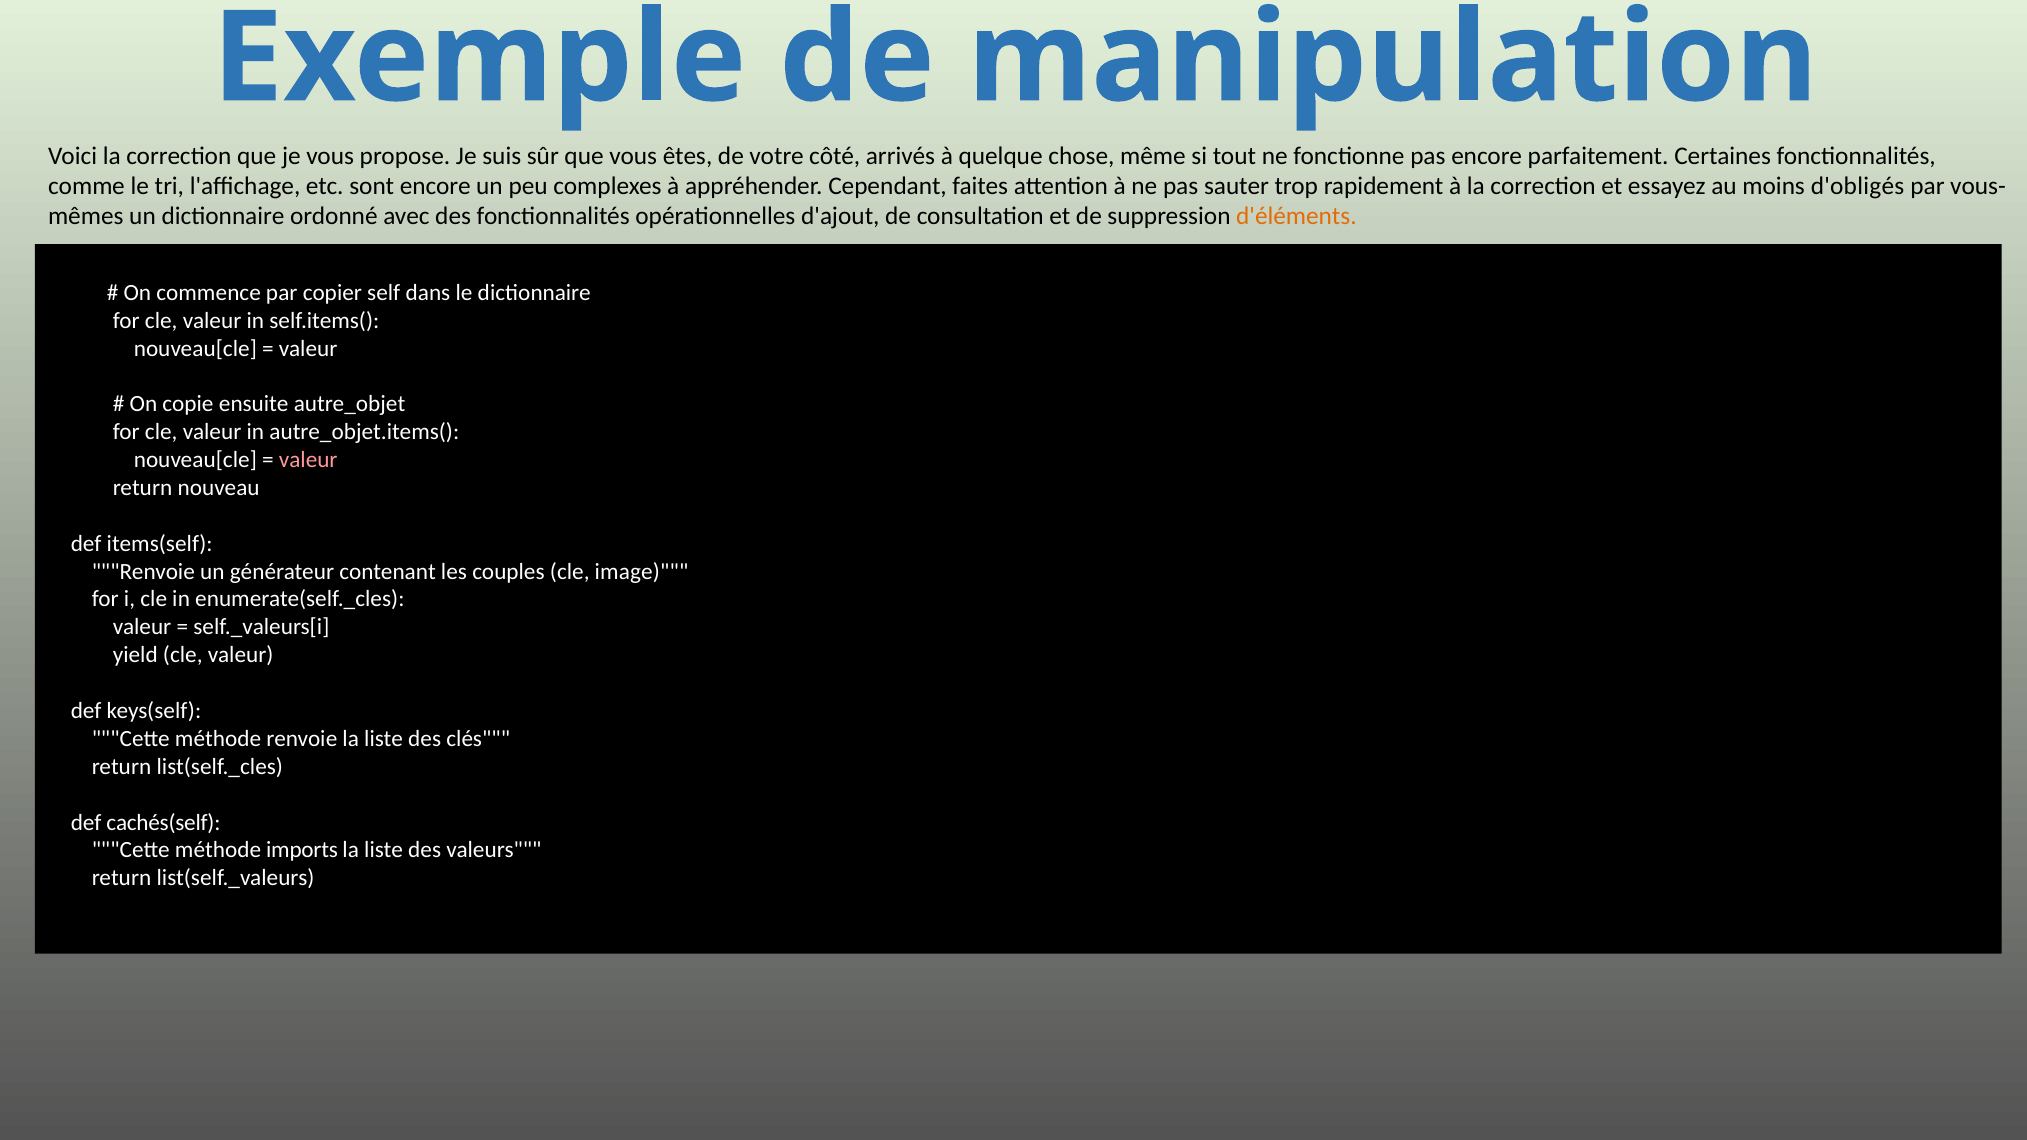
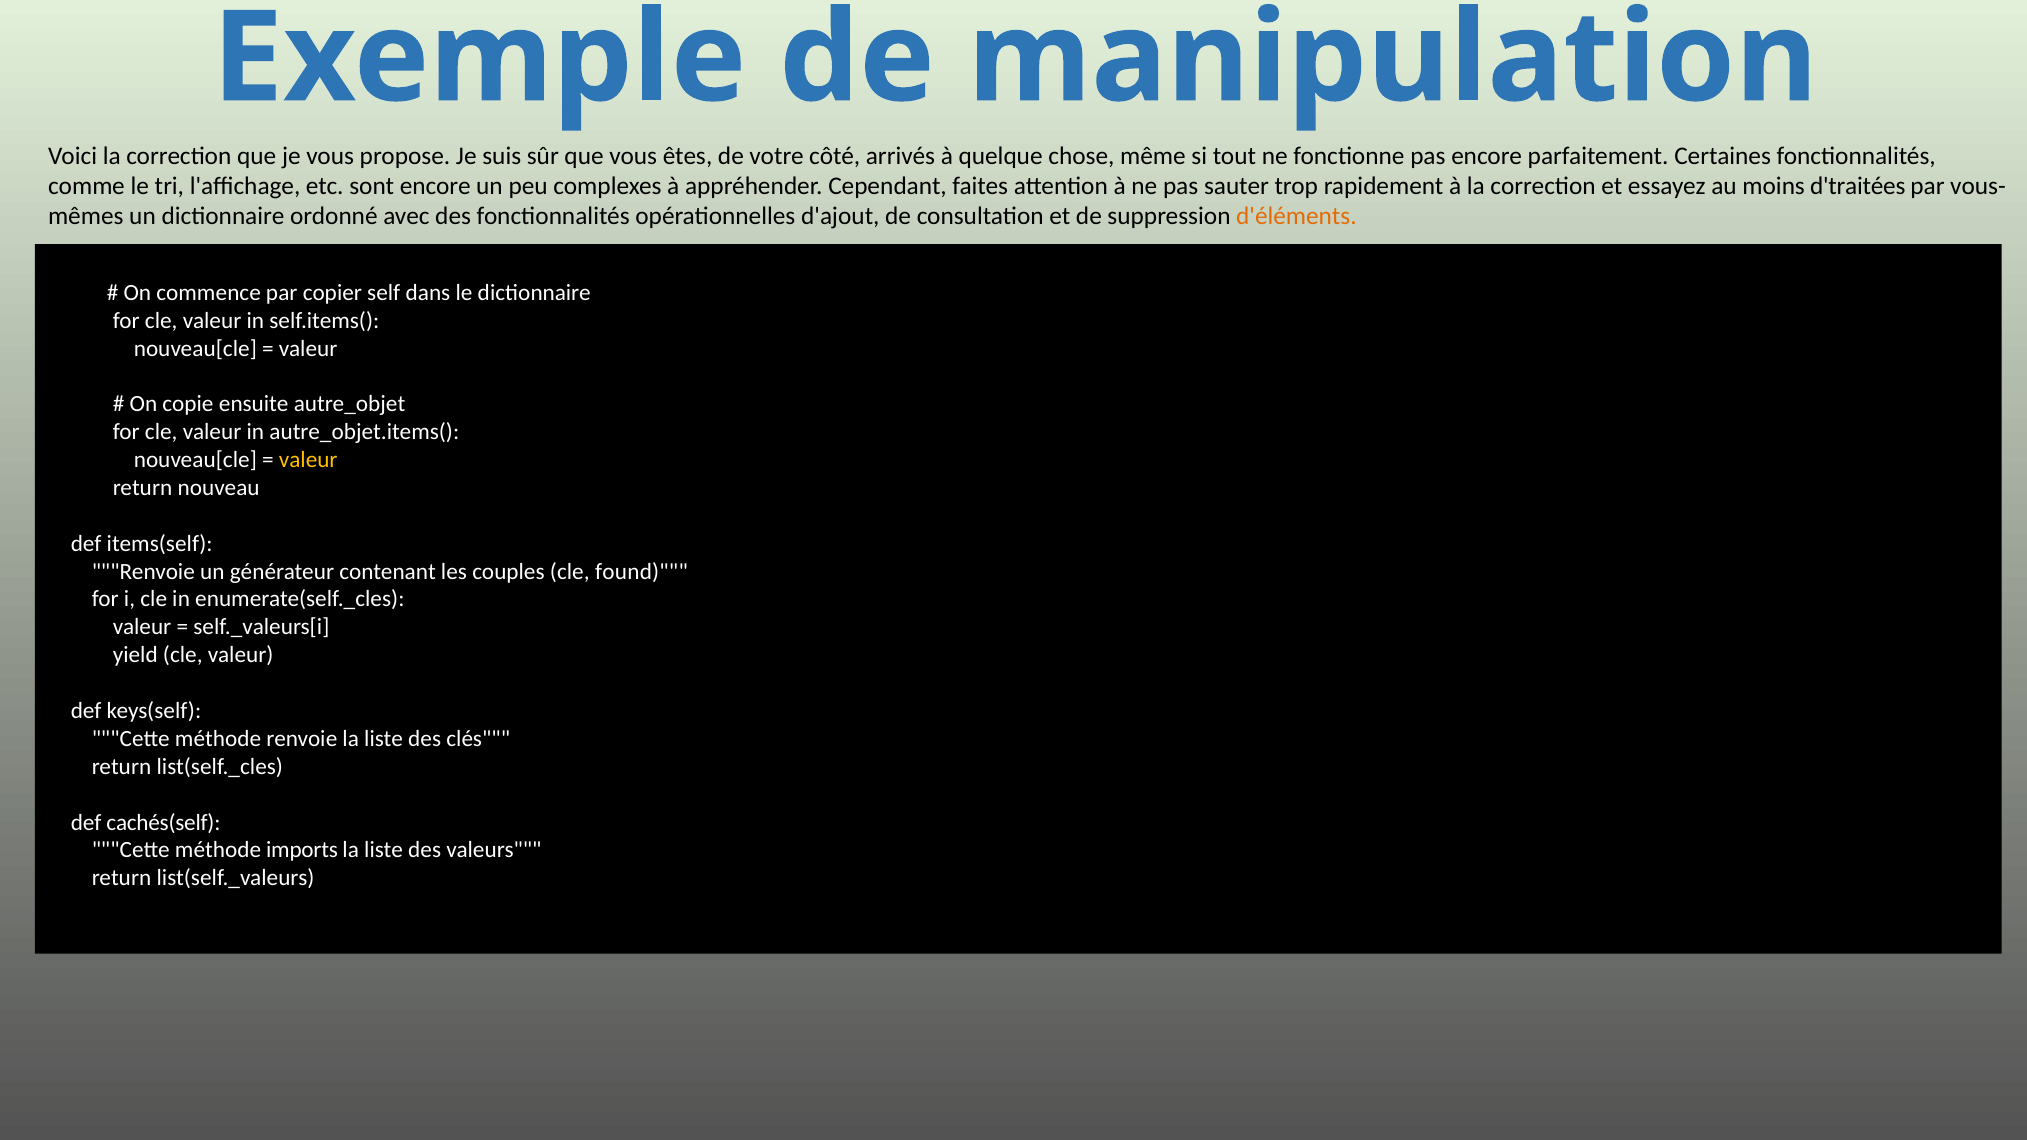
d'obligés: d'obligés -> d'traitées
valeur at (308, 460) colour: pink -> yellow
image: image -> found
